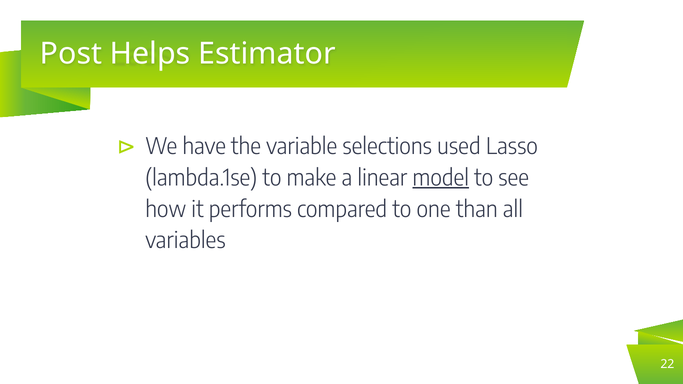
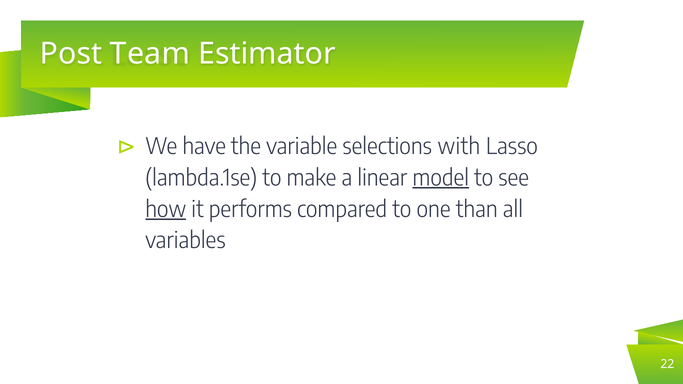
Helps: Helps -> Team
used: used -> with
how underline: none -> present
